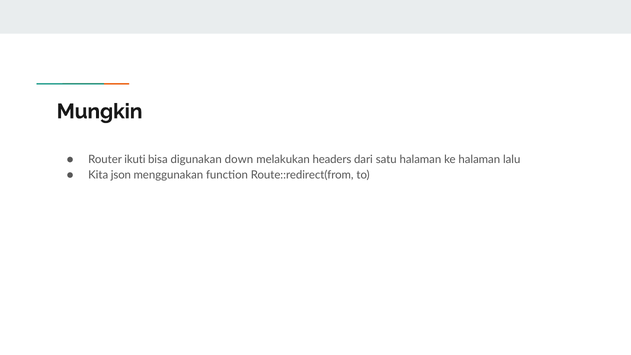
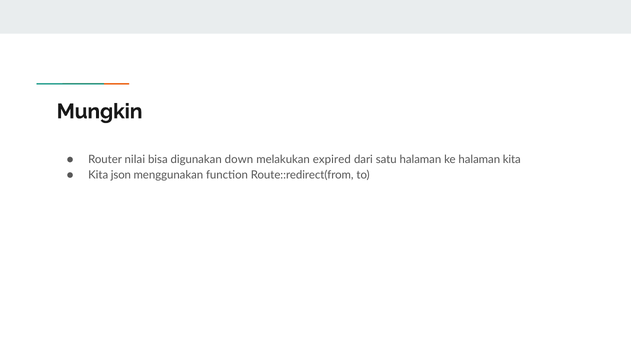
ikuti: ikuti -> nilai
headers: headers -> expired
halaman lalu: lalu -> kita
